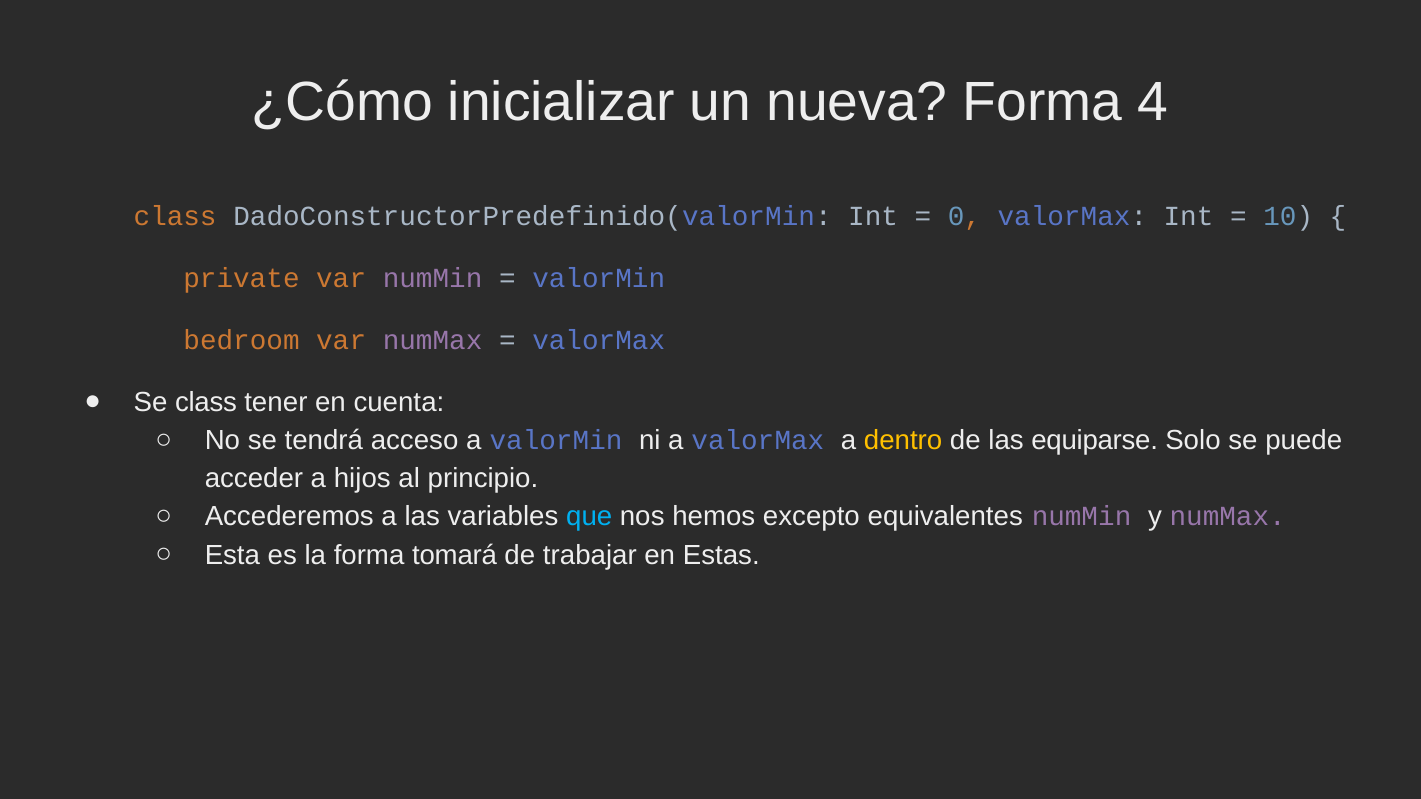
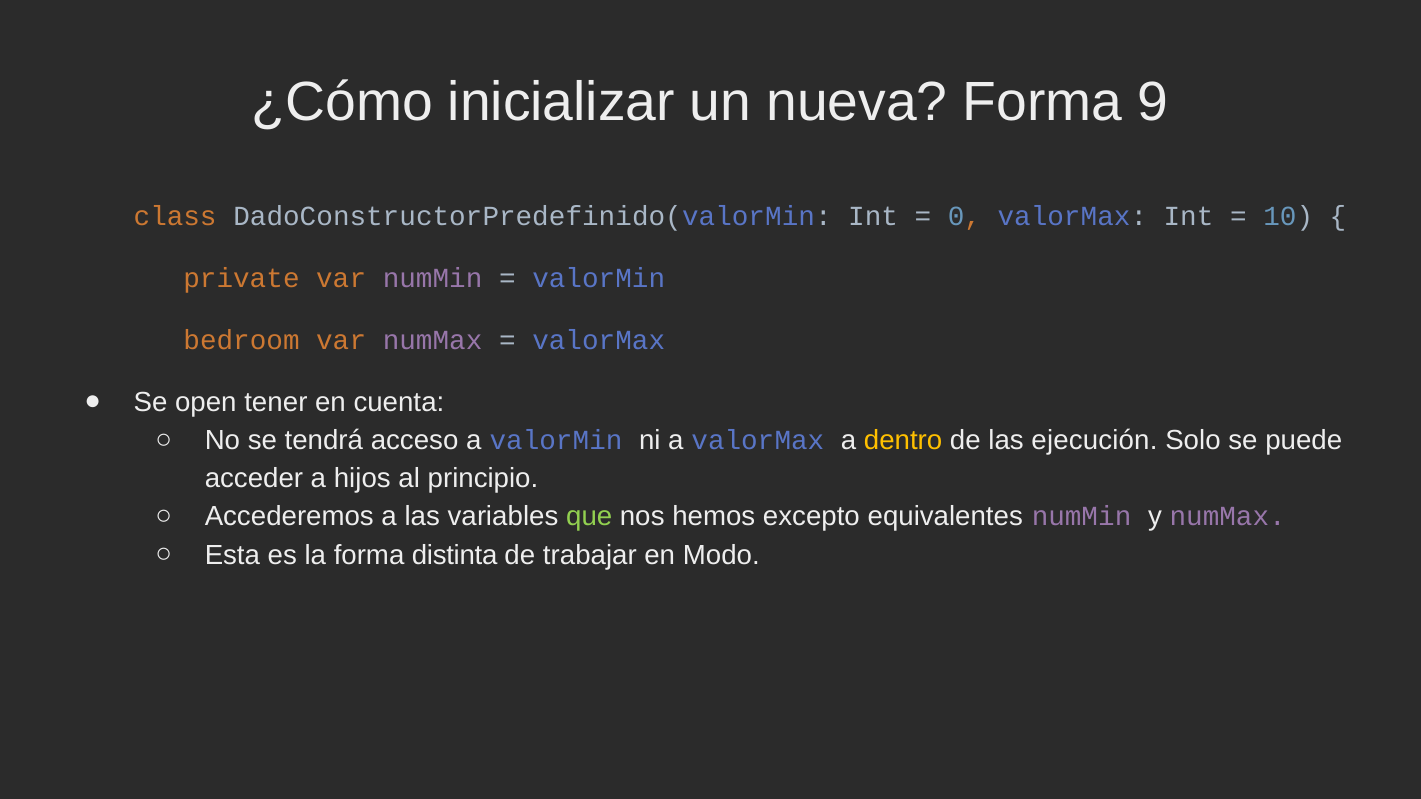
4: 4 -> 9
Se class: class -> open
equiparse: equiparse -> ejecución
que colour: light blue -> light green
tomará: tomará -> distinta
Estas: Estas -> Modo
